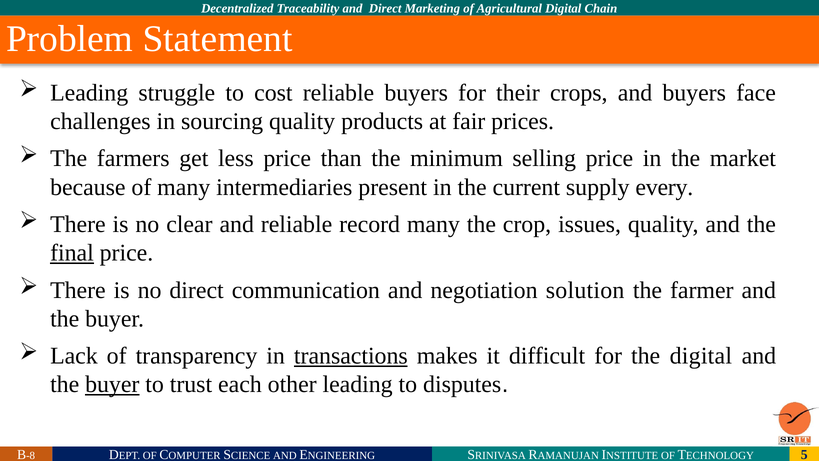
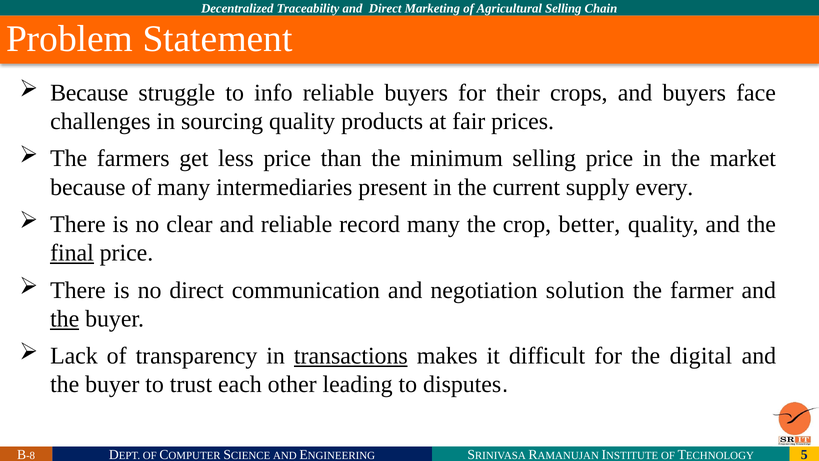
Digital at (563, 9): Digital -> Selling
Leading at (89, 93): Leading -> Because
cost: cost -> info
issues: issues -> better
the at (65, 319) underline: none -> present
buyer at (112, 384) underline: present -> none
